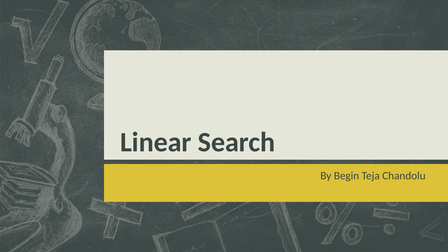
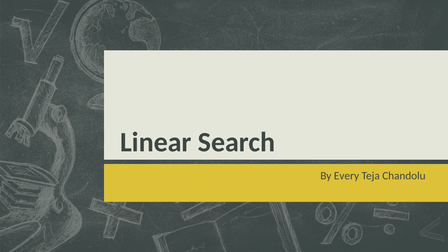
Begin: Begin -> Every
